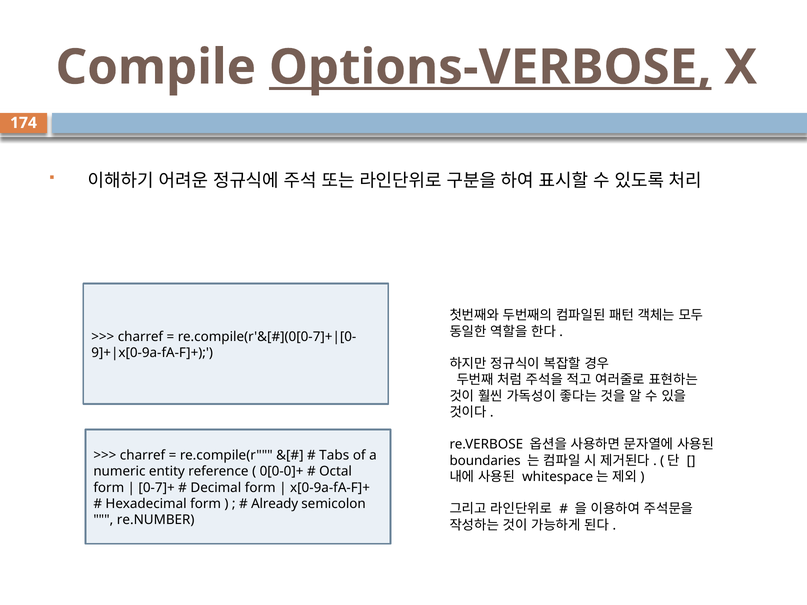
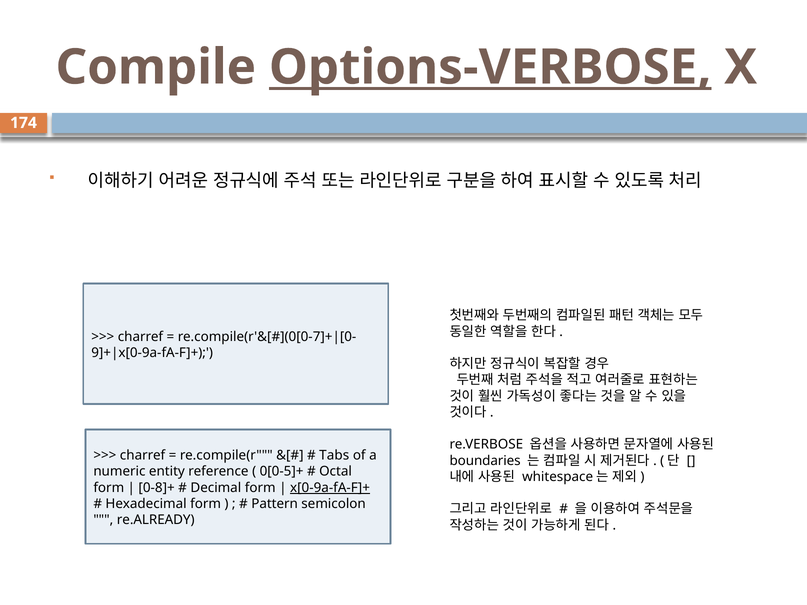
0[0-0]+: 0[0-0]+ -> 0[0-5]+
0-7]+: 0-7]+ -> 0-8]+
x[0-9a-fA-F]+ underline: none -> present
Already: Already -> Pattern
re.NUMBER: re.NUMBER -> re.ALREADY
